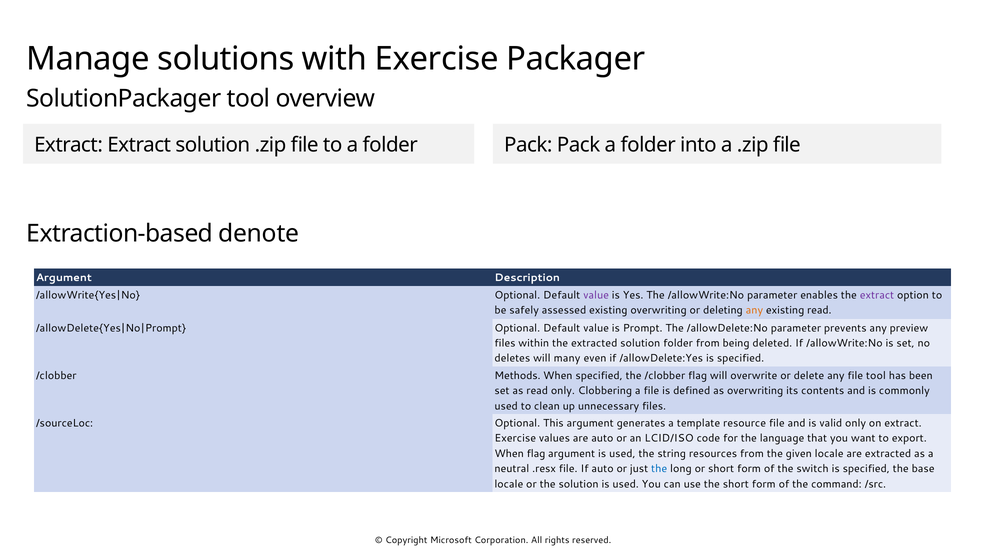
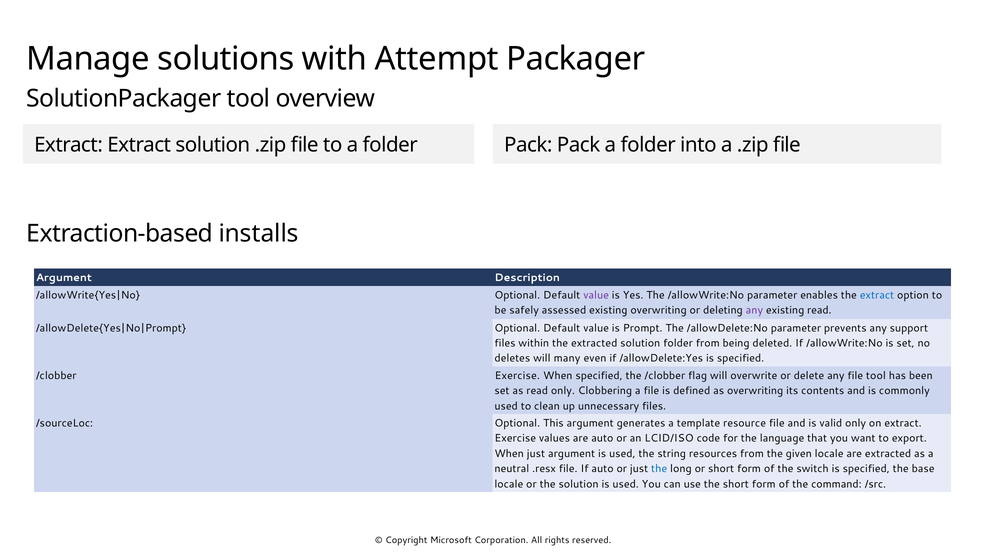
with Exercise: Exercise -> Attempt
denote: denote -> installs
extract at (877, 295) colour: purple -> blue
any at (754, 310) colour: orange -> purple
preview: preview -> support
/clobber Methods: Methods -> Exercise
When flag: flag -> just
